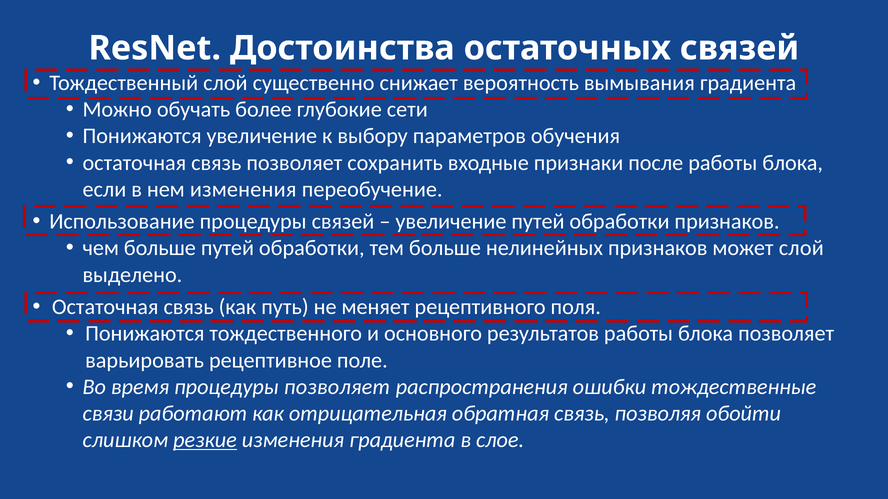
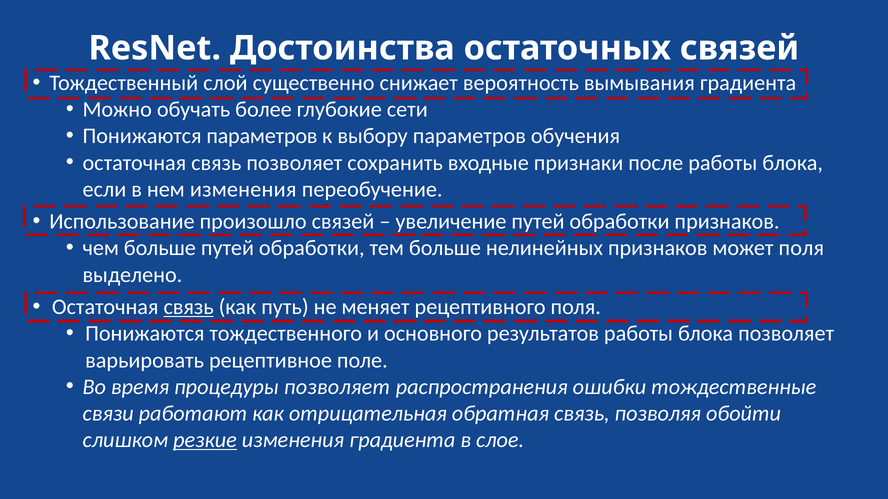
Понижаются увеличение: увеличение -> параметров
Использование процедуры: процедуры -> произошло
может слой: слой -> поля
связь at (189, 307) underline: none -> present
